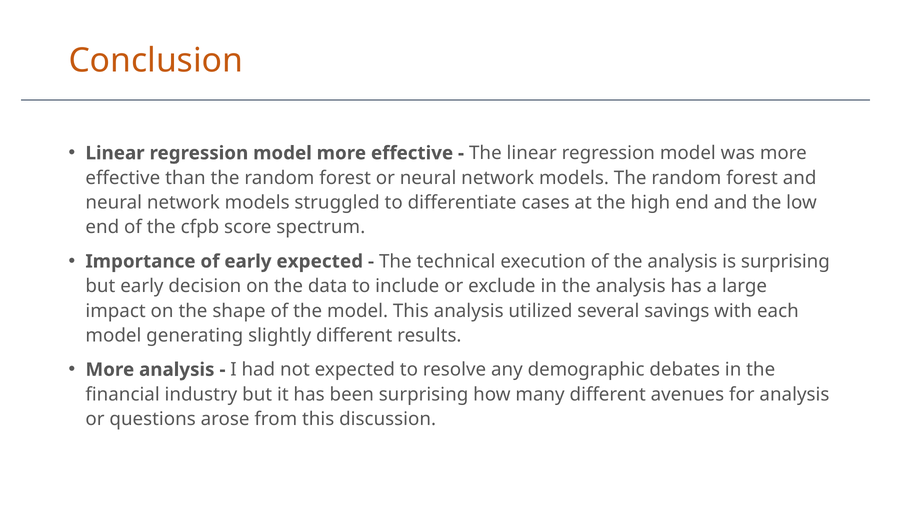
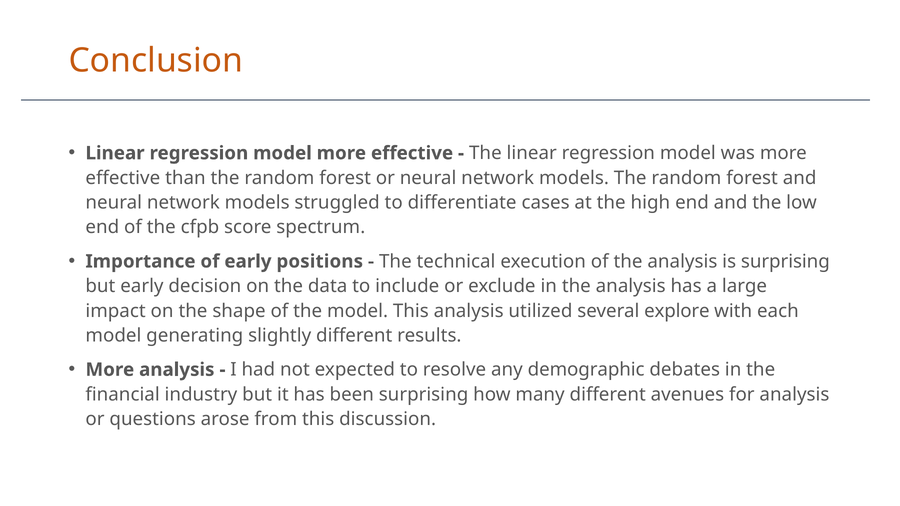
early expected: expected -> positions
savings: savings -> explore
